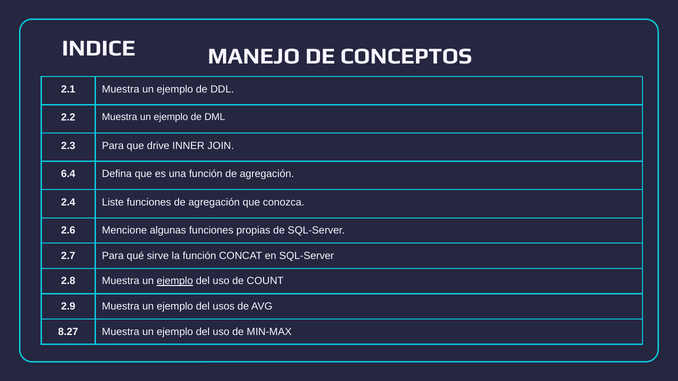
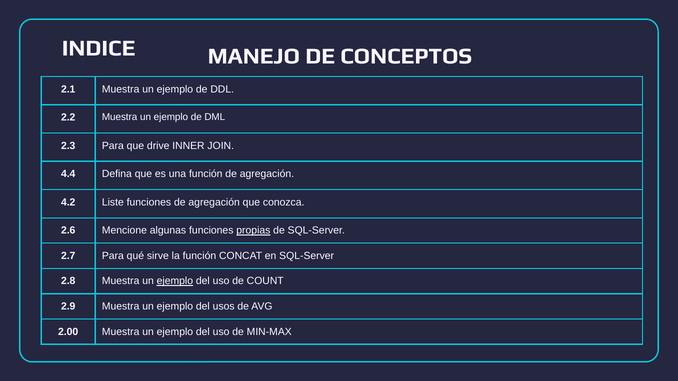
6.4: 6.4 -> 4.4
2.4: 2.4 -> 4.2
propias underline: none -> present
8.27: 8.27 -> 2.00
